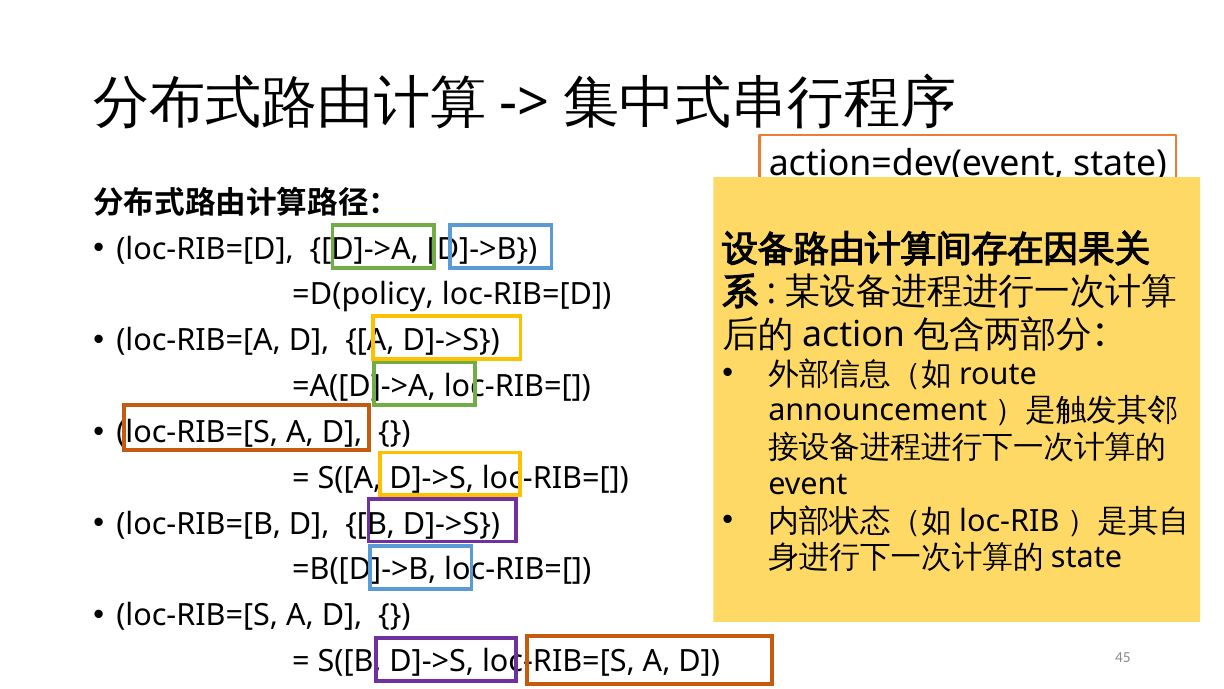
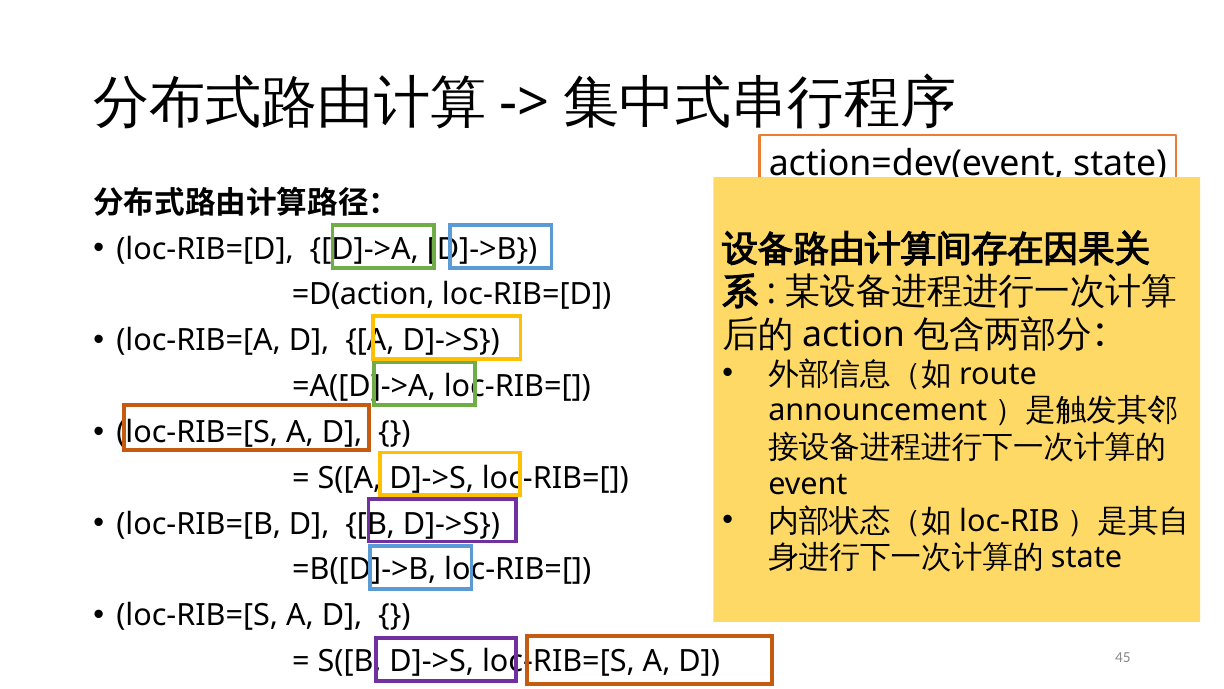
=D(policy: =D(policy -> =D(action
